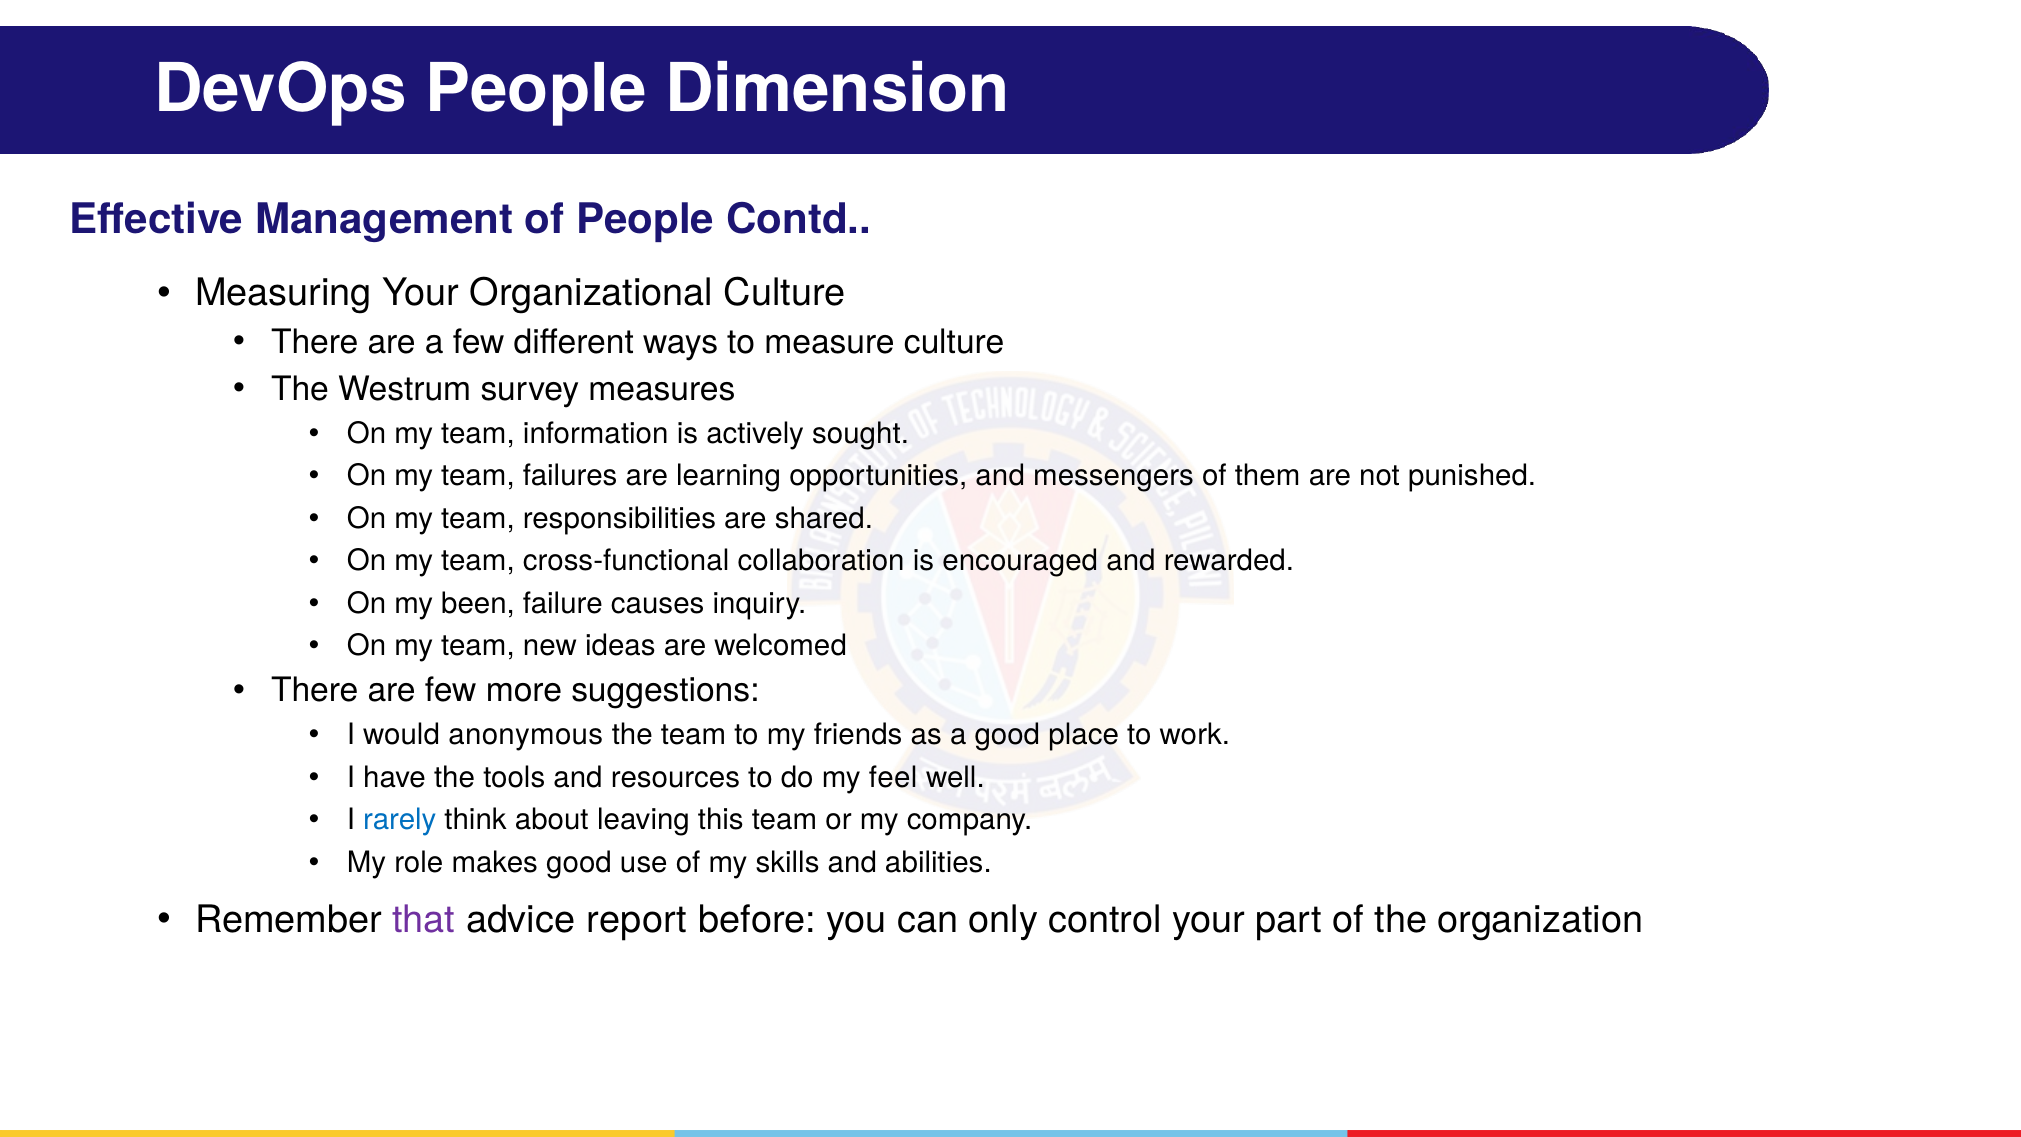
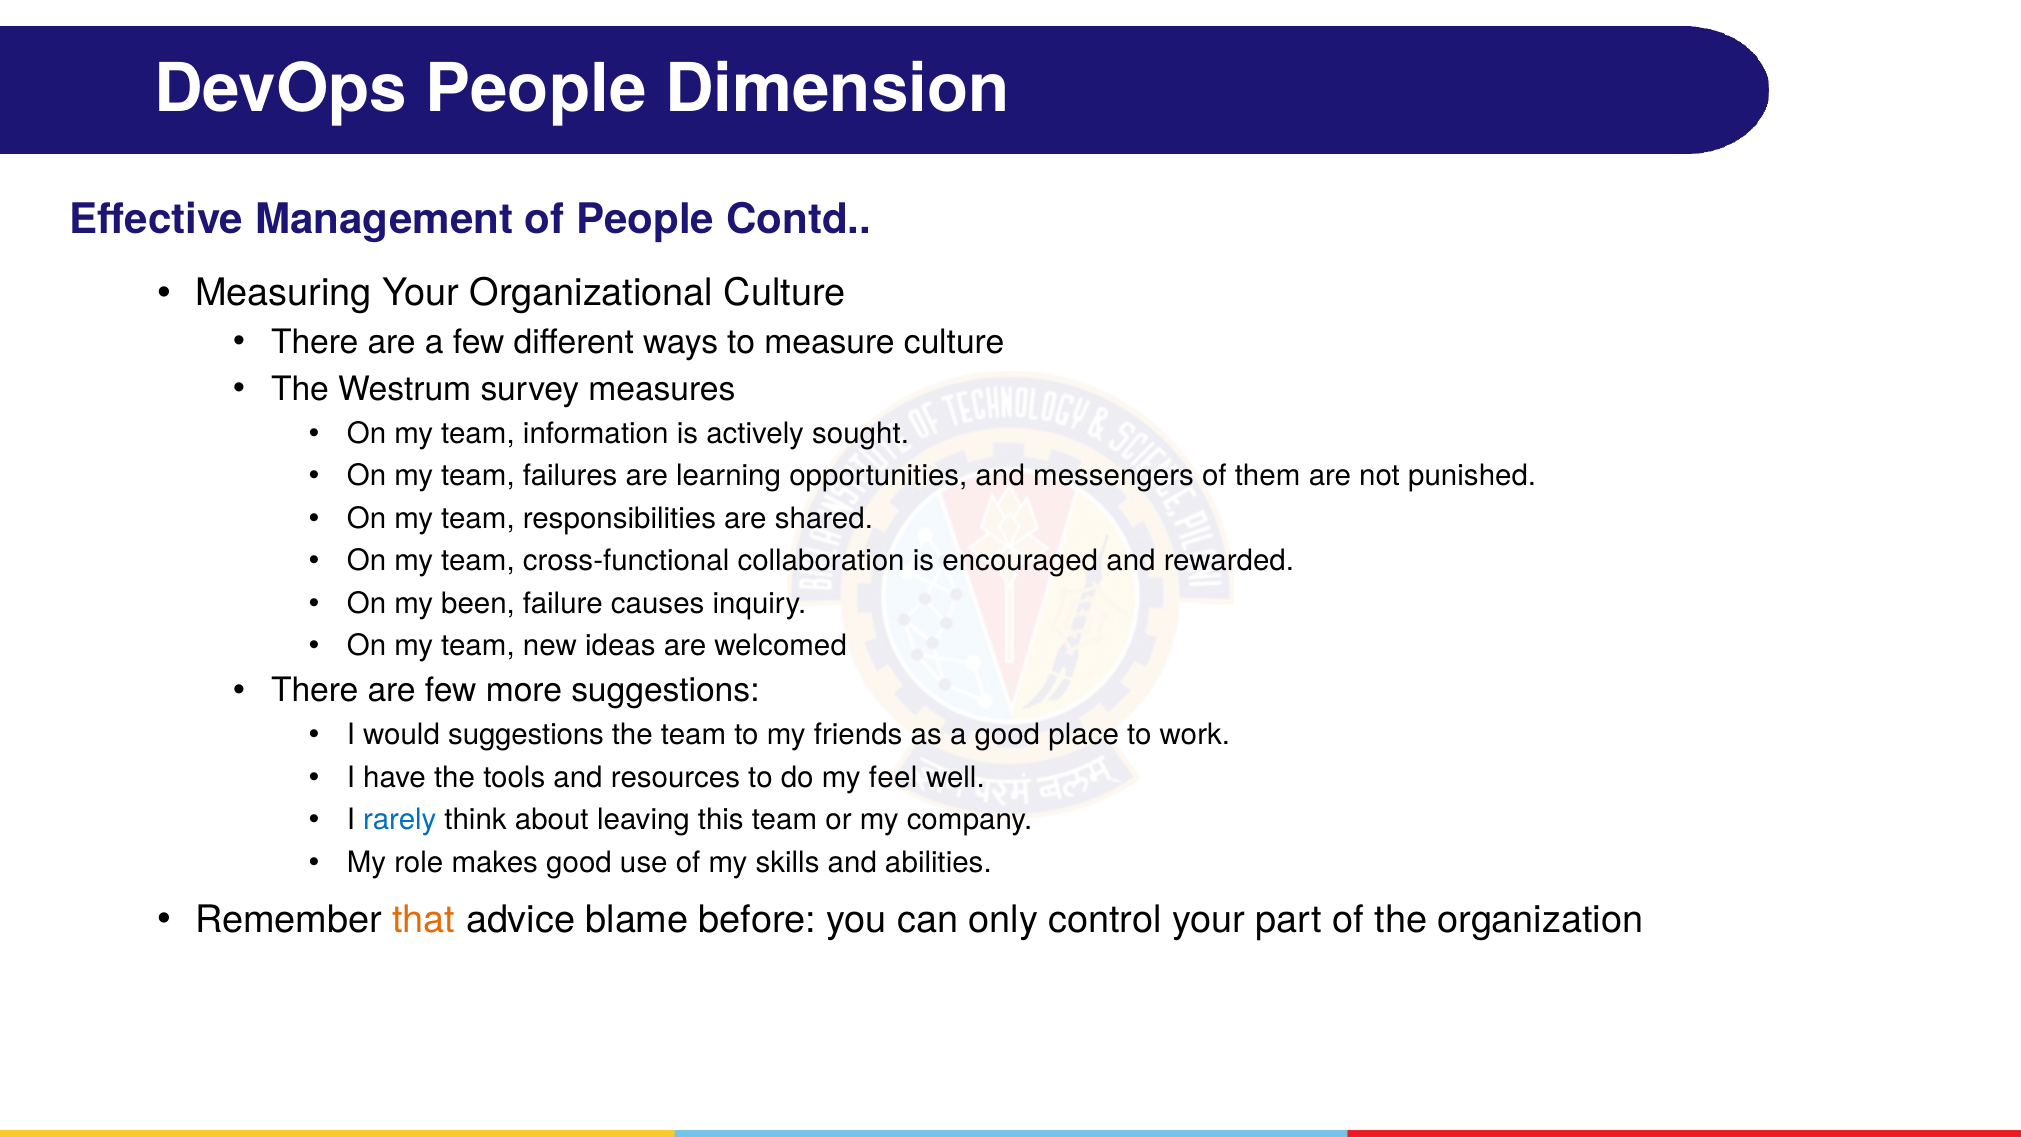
would anonymous: anonymous -> suggestions
that colour: purple -> orange
report: report -> blame
